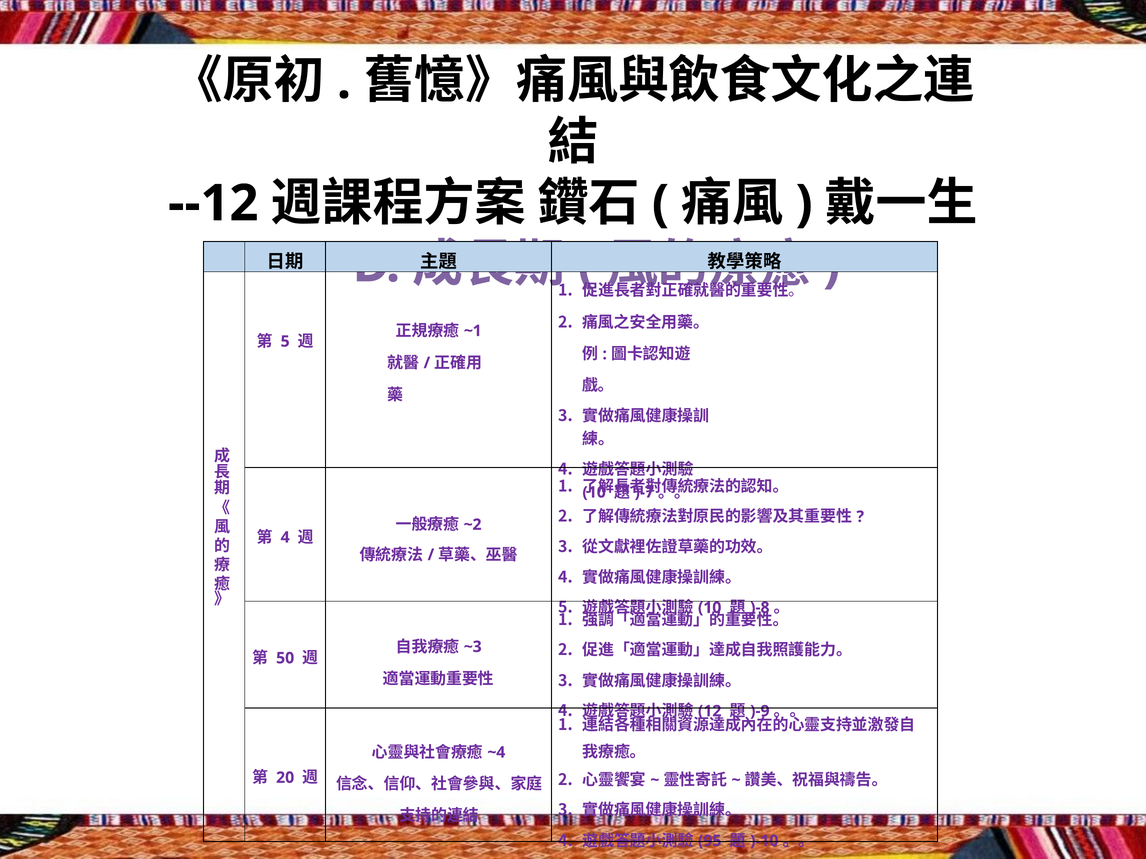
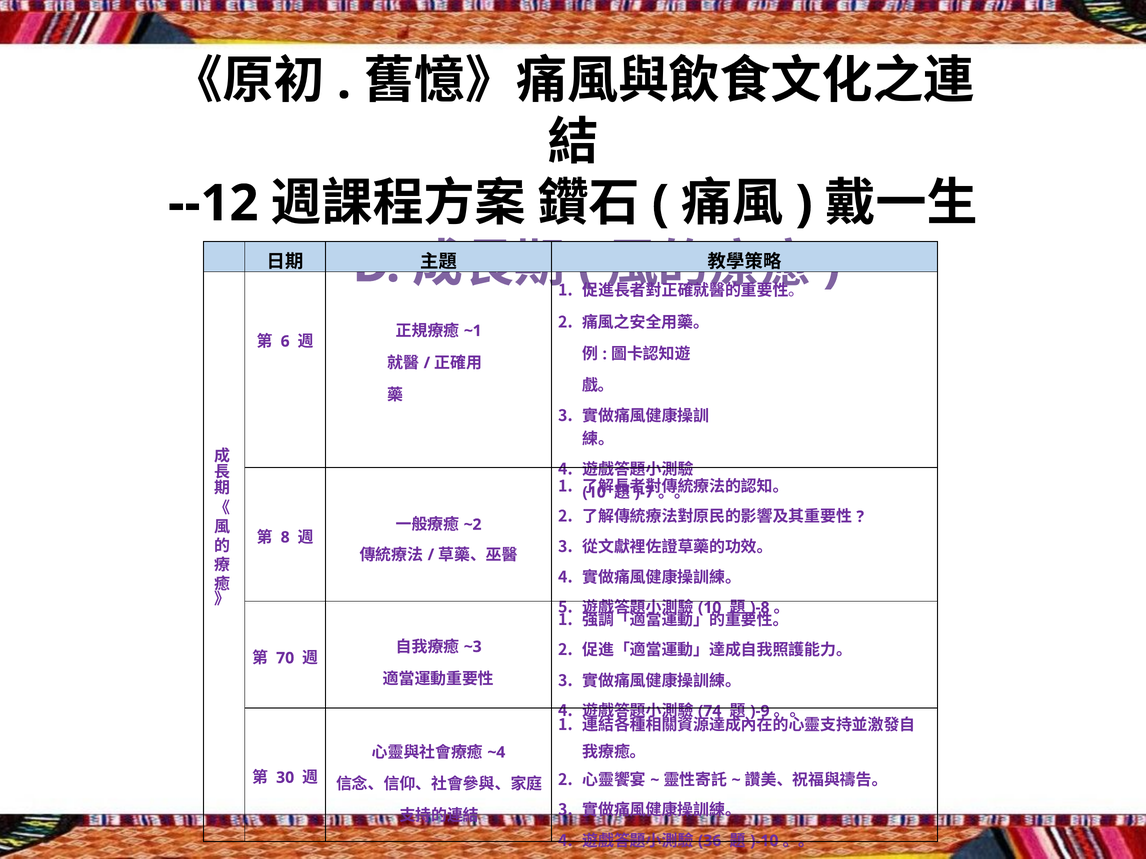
5 at (285, 342): 5 -> 6
4 at (285, 538): 4 -> 8
50: 50 -> 70
12: 12 -> 74
20: 20 -> 30
95: 95 -> 36
